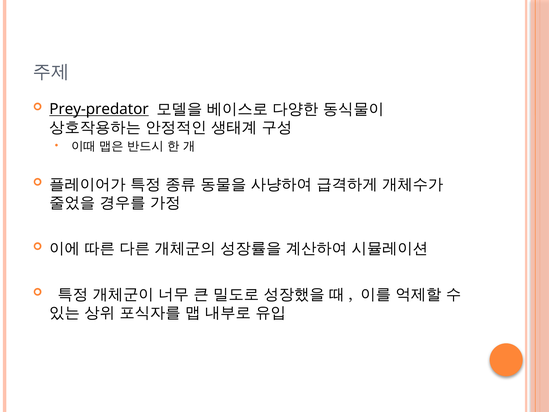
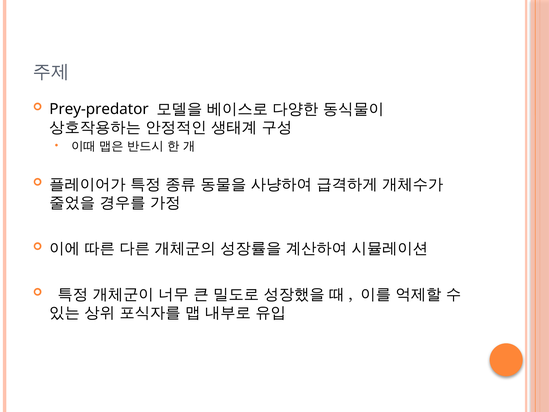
Prey-predator underline: present -> none
